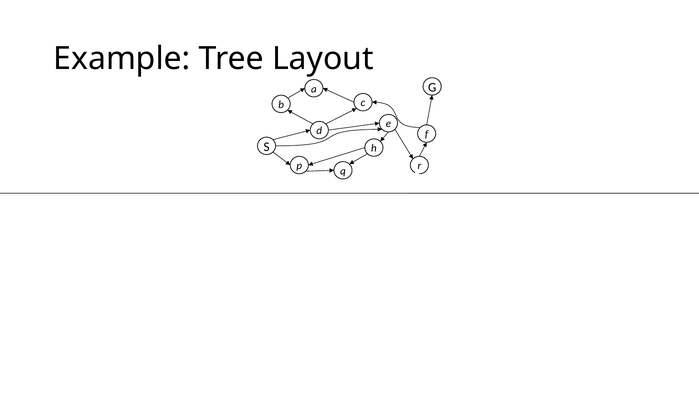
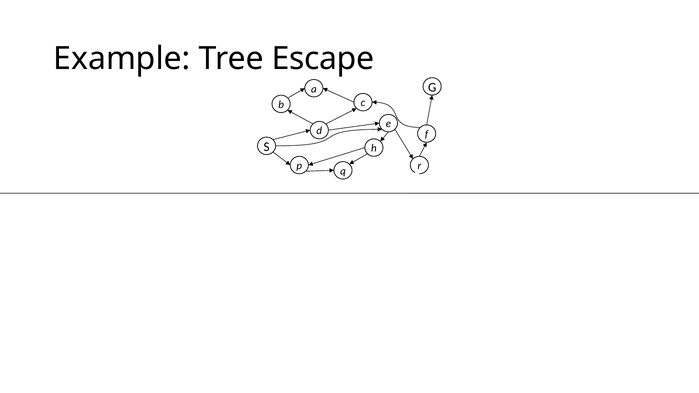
Layout: Layout -> Escape
